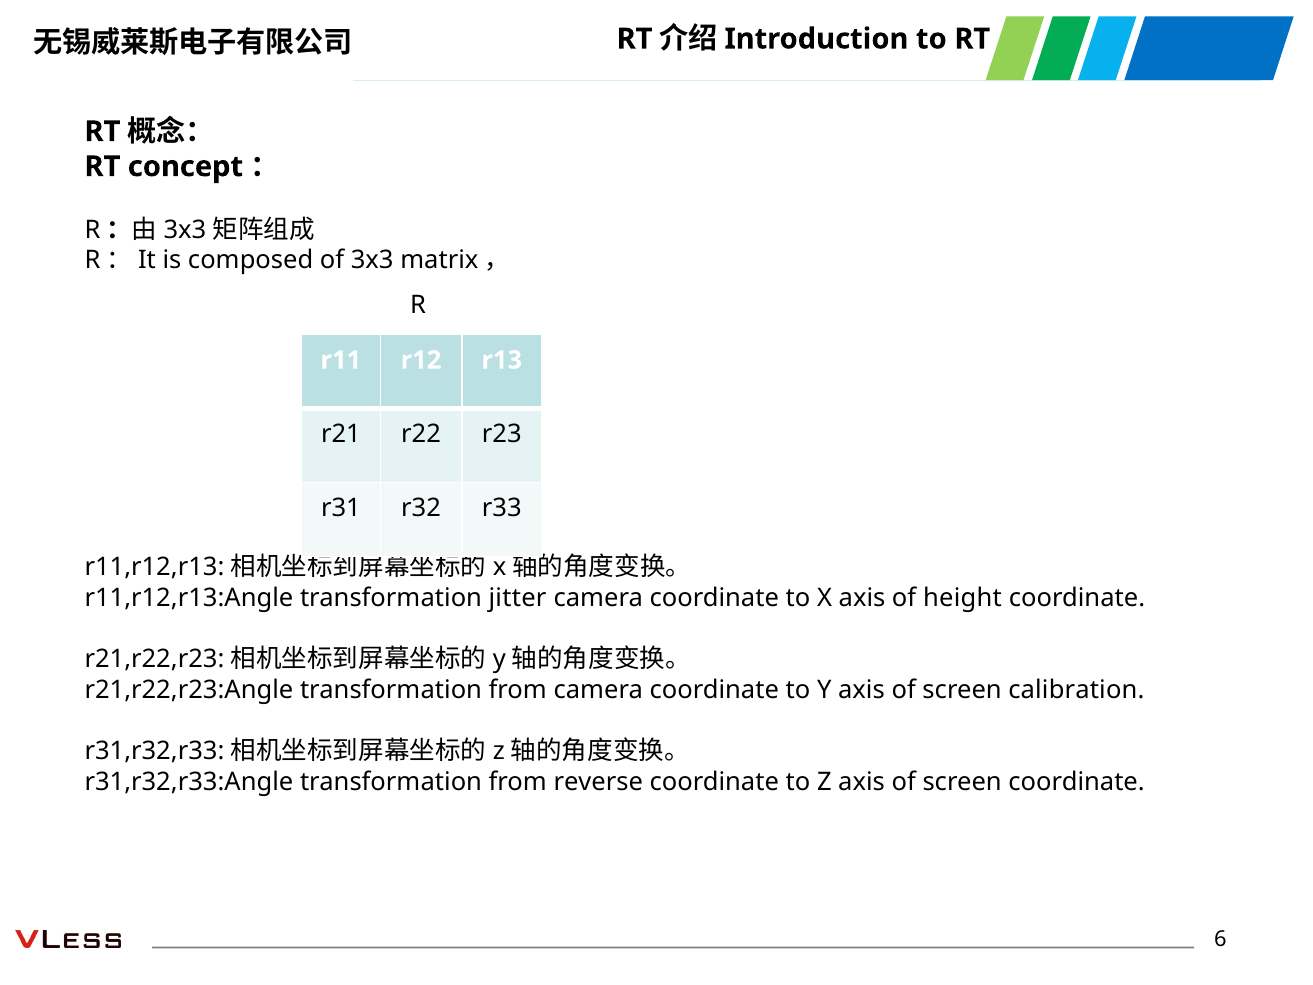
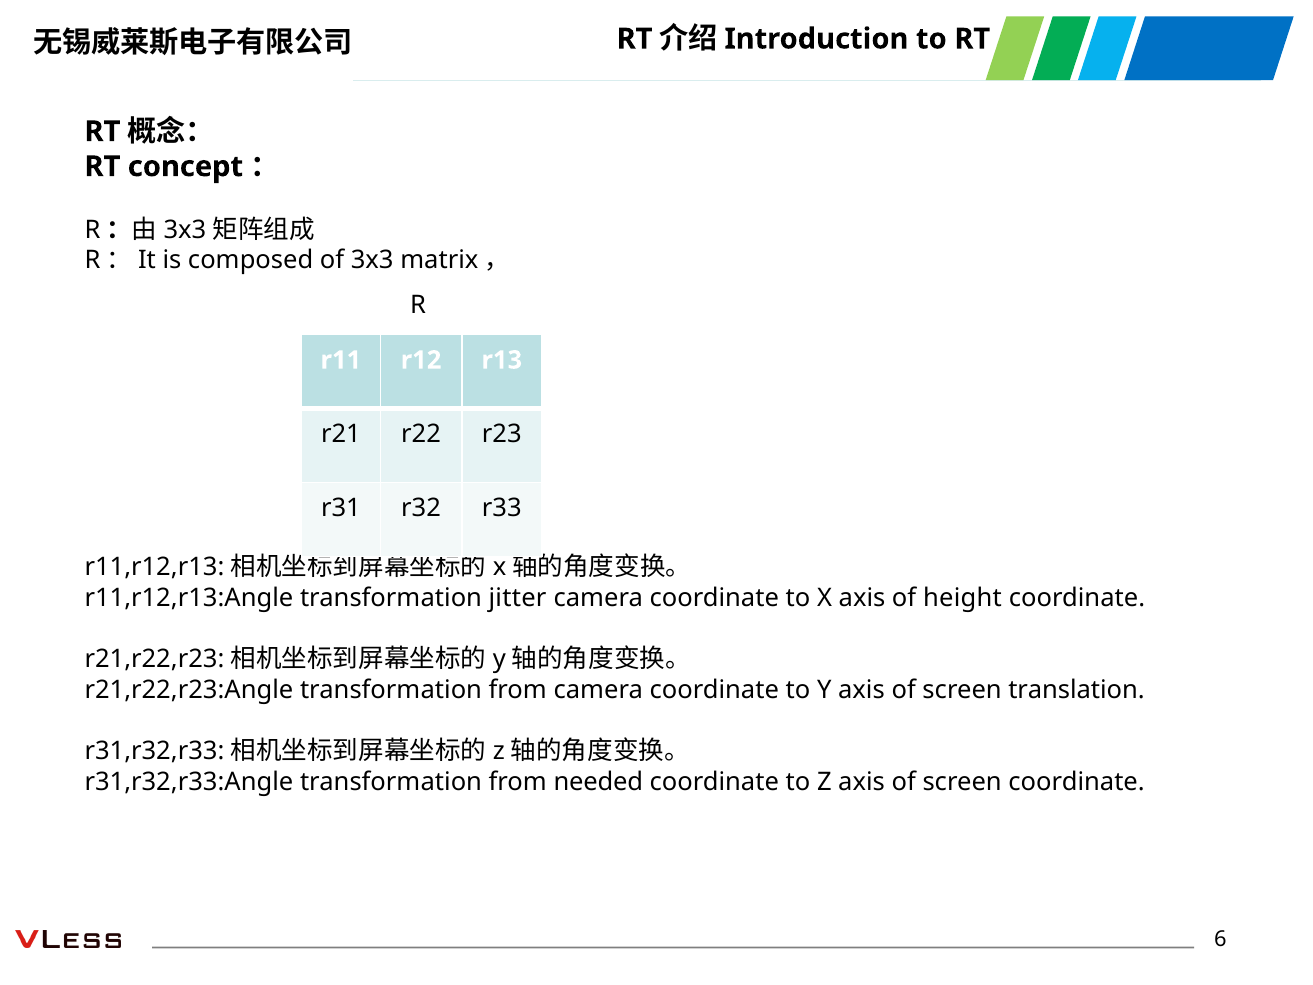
calibration: calibration -> translation
reverse: reverse -> needed
